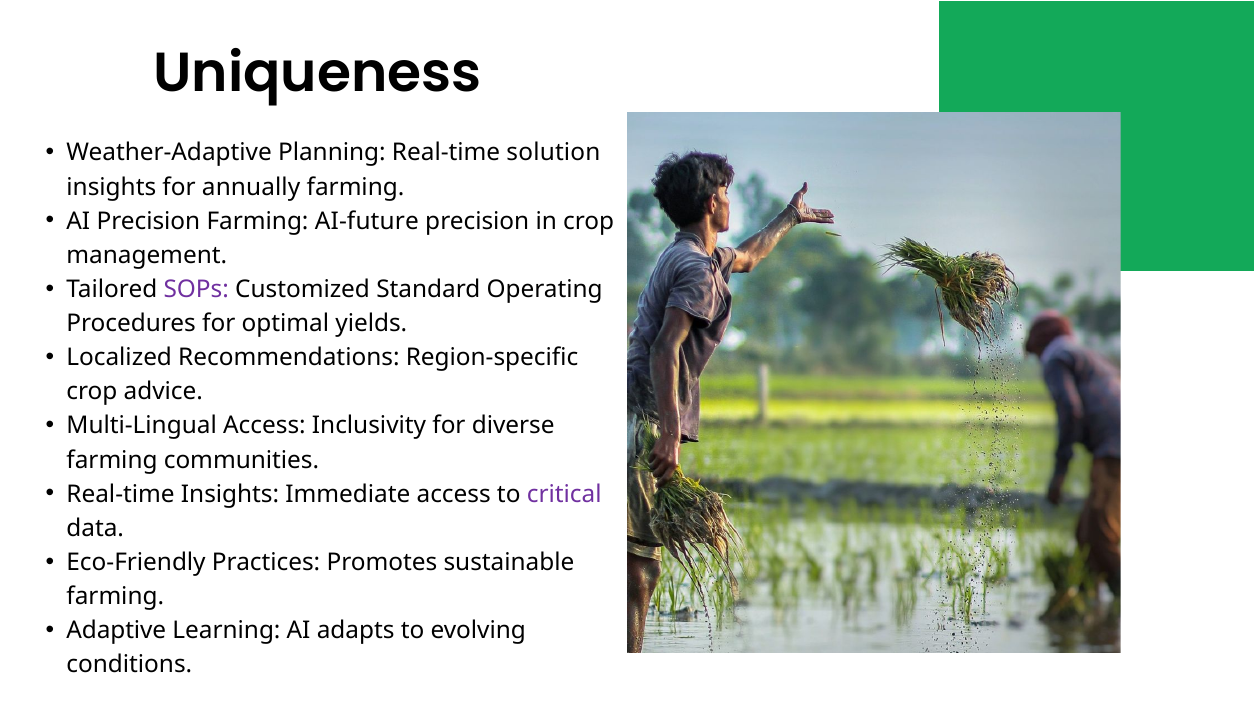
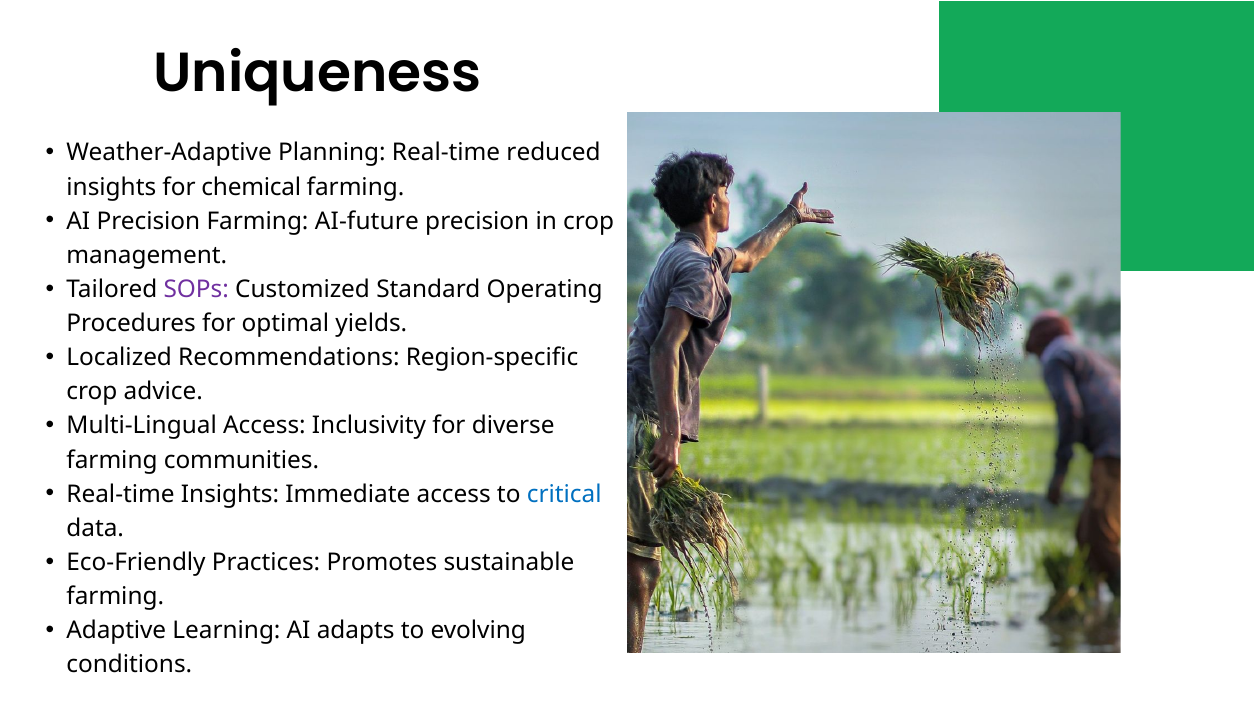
solution: solution -> reduced
annually: annually -> chemical
critical colour: purple -> blue
